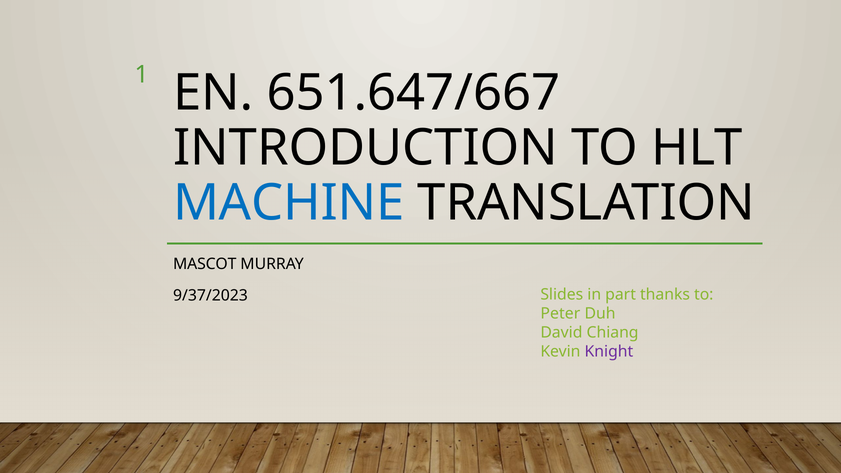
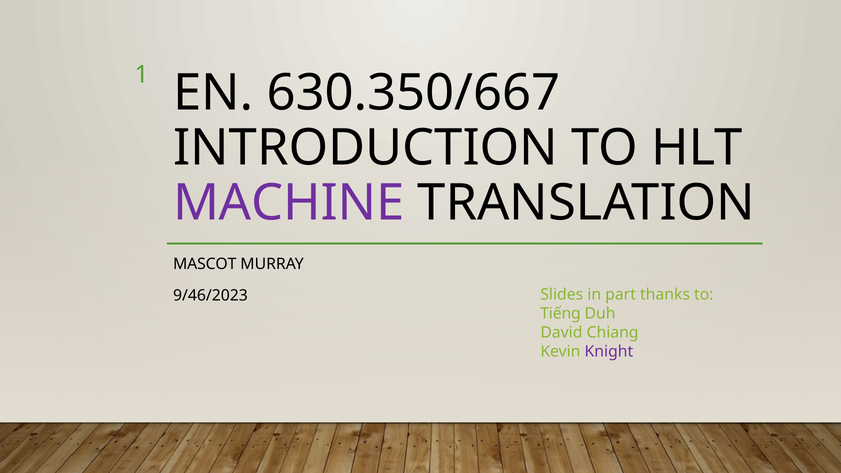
651.647/667: 651.647/667 -> 630.350/667
MACHINE colour: blue -> purple
9/37/2023: 9/37/2023 -> 9/46/2023
Peter: Peter -> Tiếng
